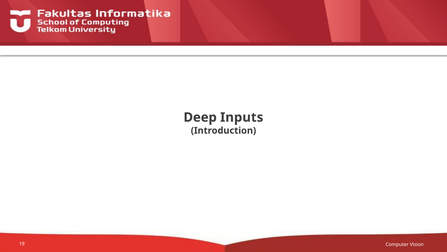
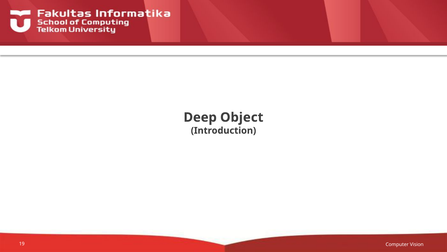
Inputs: Inputs -> Object
